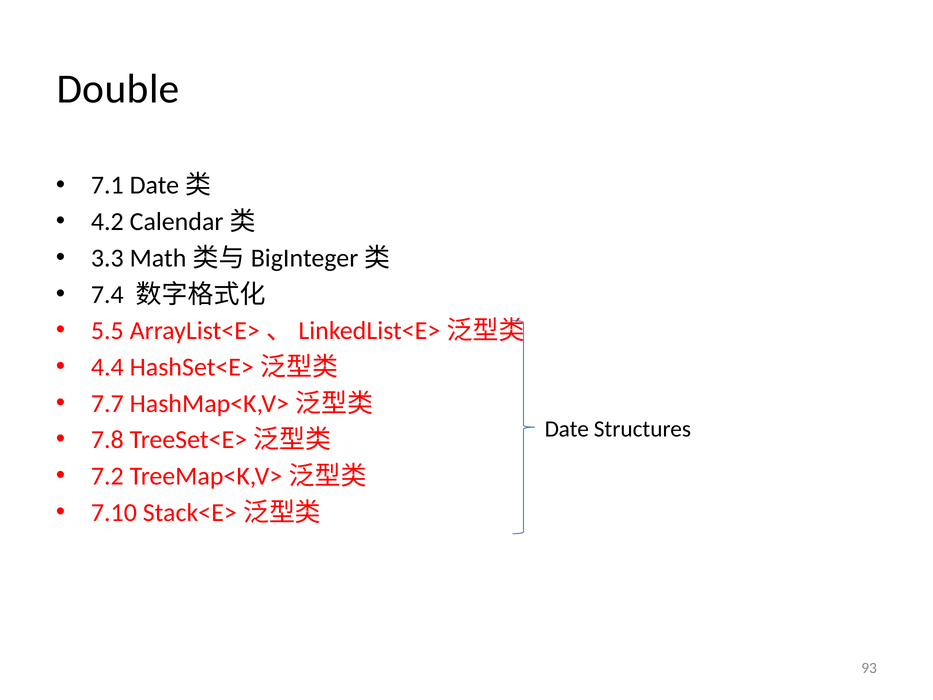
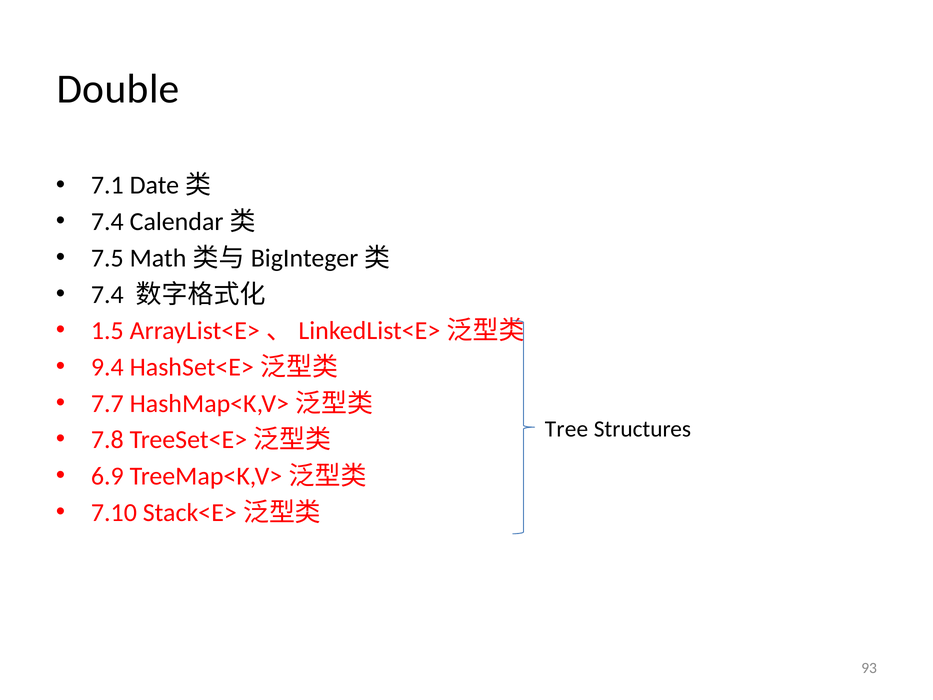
4.2 at (107, 222): 4.2 -> 7.4
3.3: 3.3 -> 7.5
5.5: 5.5 -> 1.5
4.4: 4.4 -> 9.4
Date: Date -> Tree
7.2: 7.2 -> 6.9
